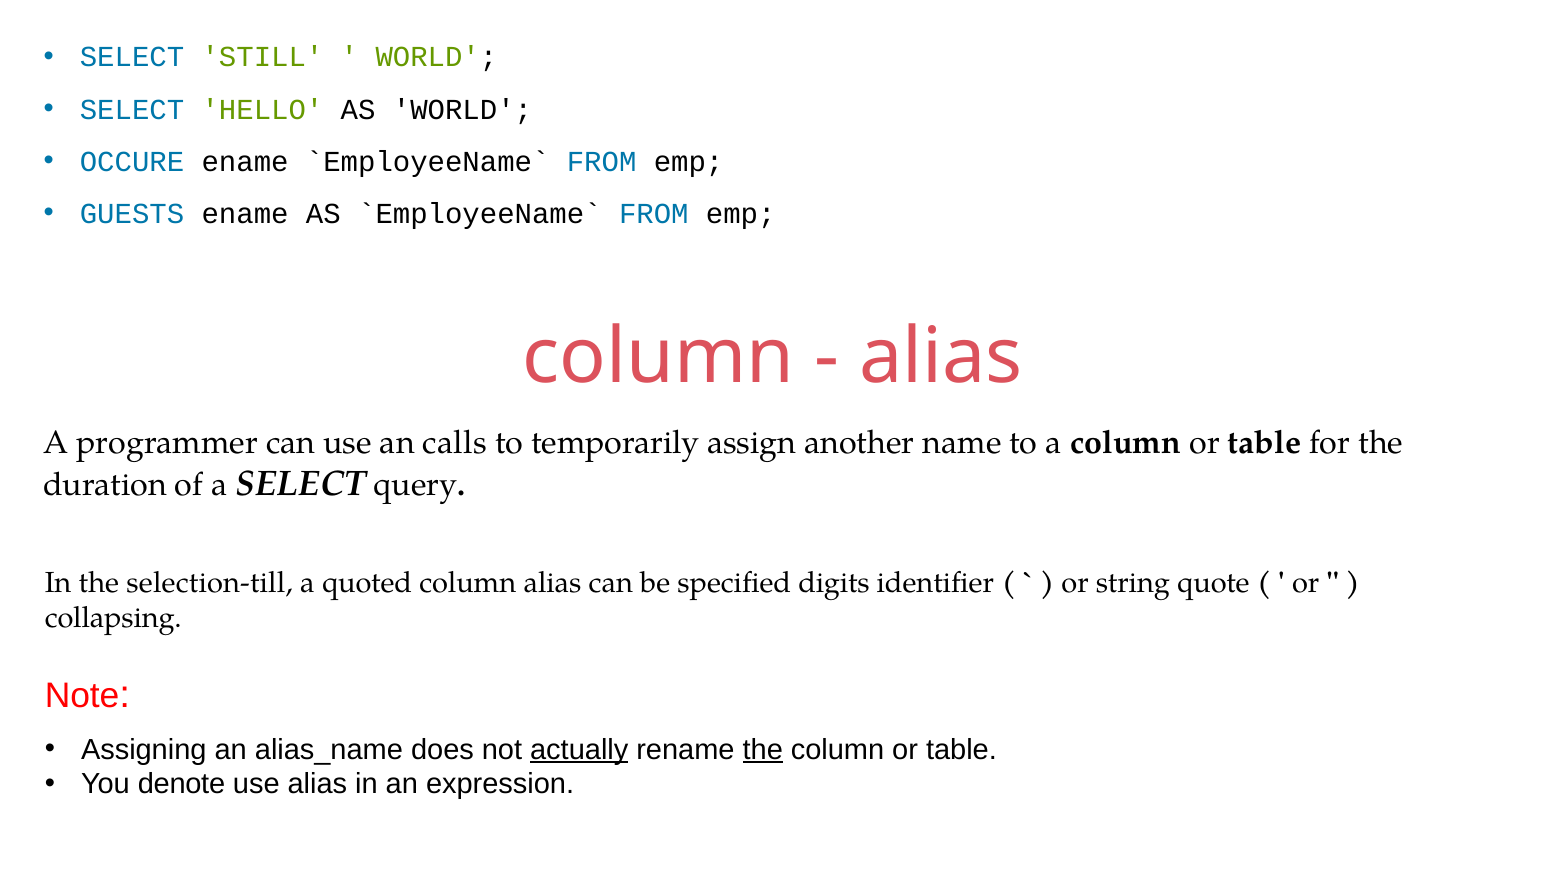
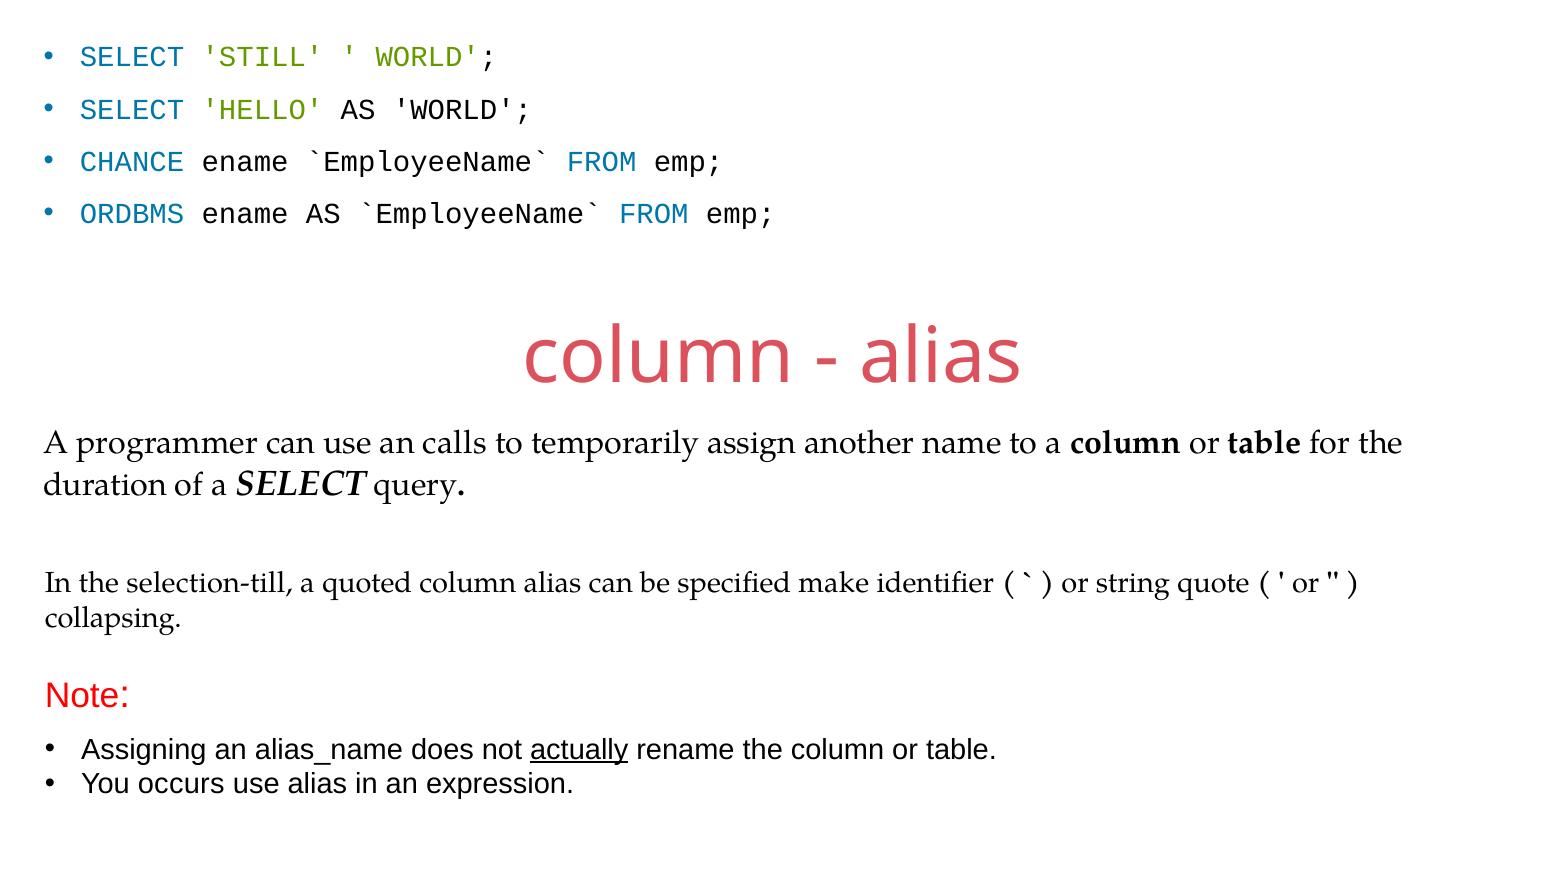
OCCURE: OCCURE -> CHANCE
GUESTS: GUESTS -> ORDBMS
digits: digits -> make
the at (763, 749) underline: present -> none
denote: denote -> occurs
